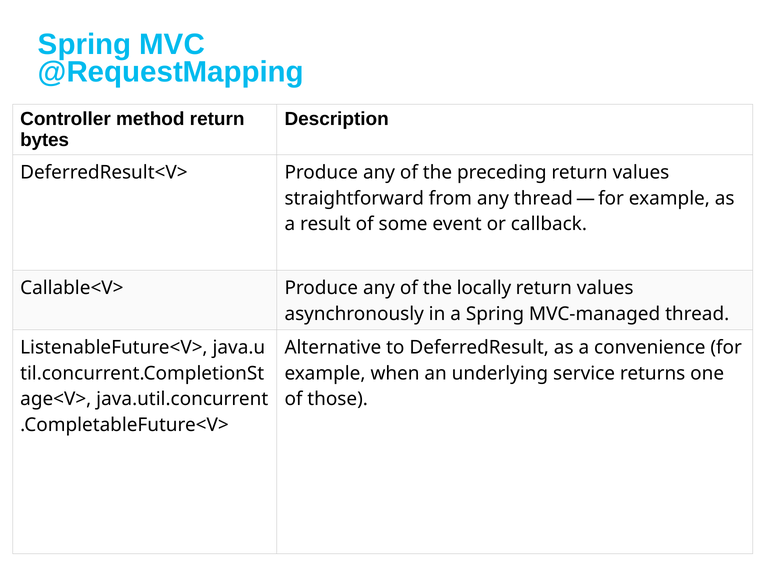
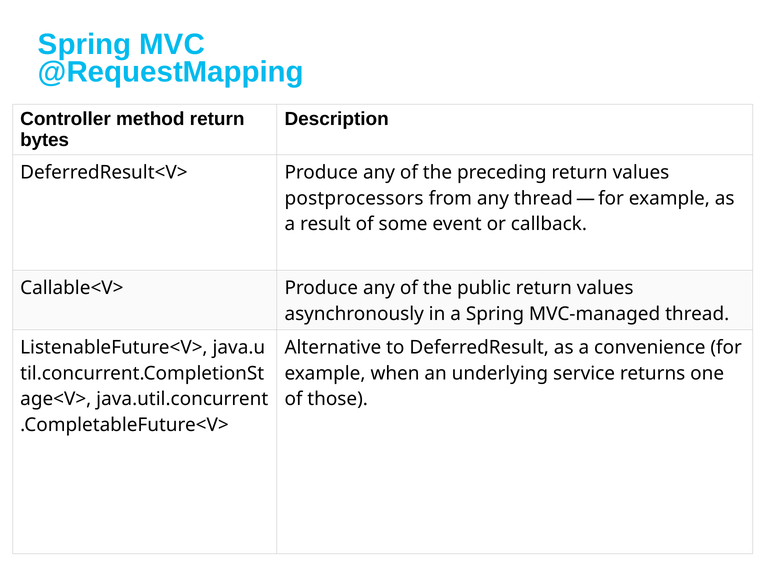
straightforward: straightforward -> postprocessors
locally: locally -> public
